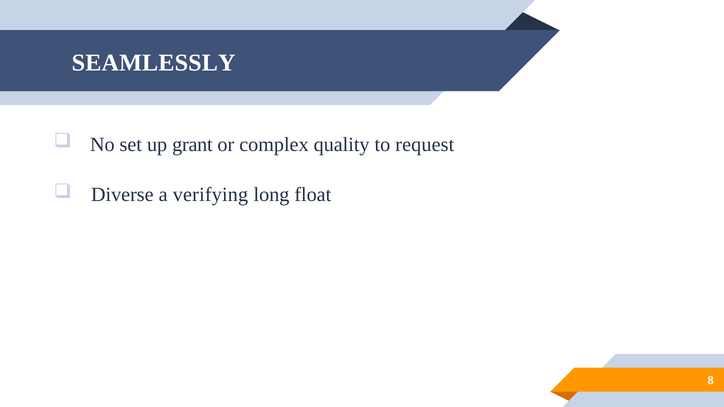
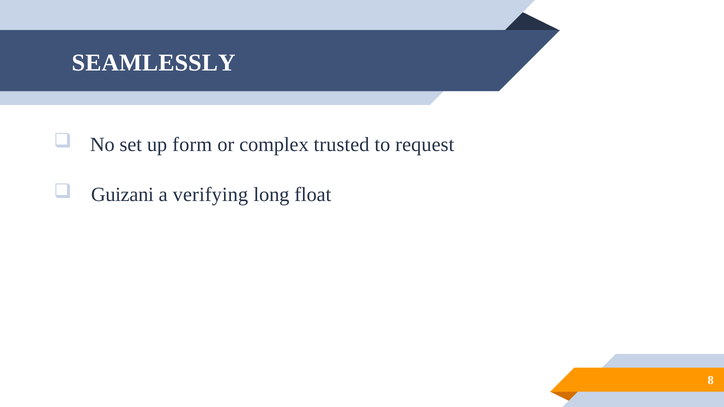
grant: grant -> form
quality: quality -> trusted
Diverse: Diverse -> Guizani
